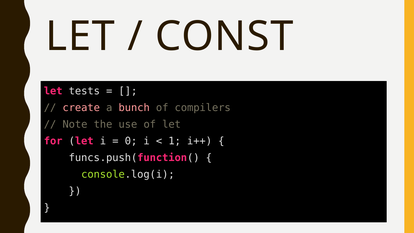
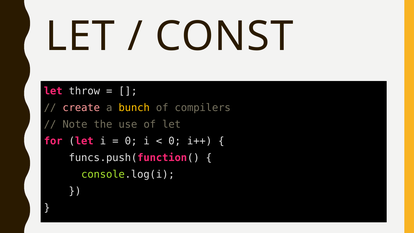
tests: tests -> throw
bunch colour: pink -> yellow
1 at (175, 141): 1 -> 0
